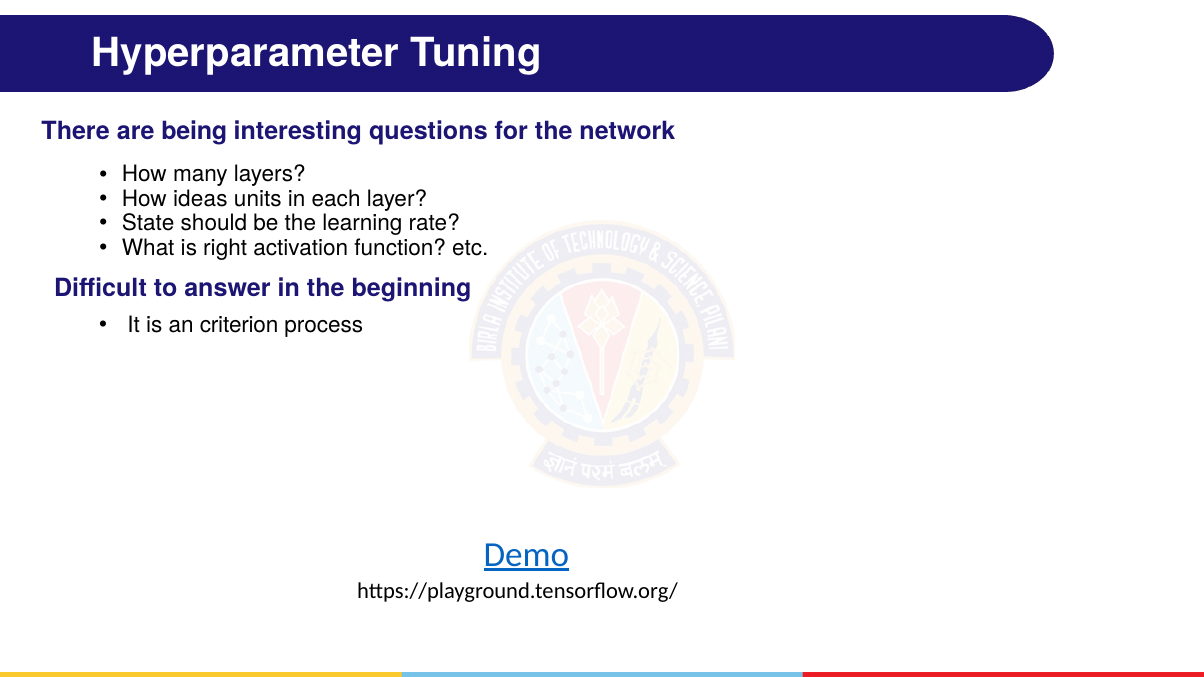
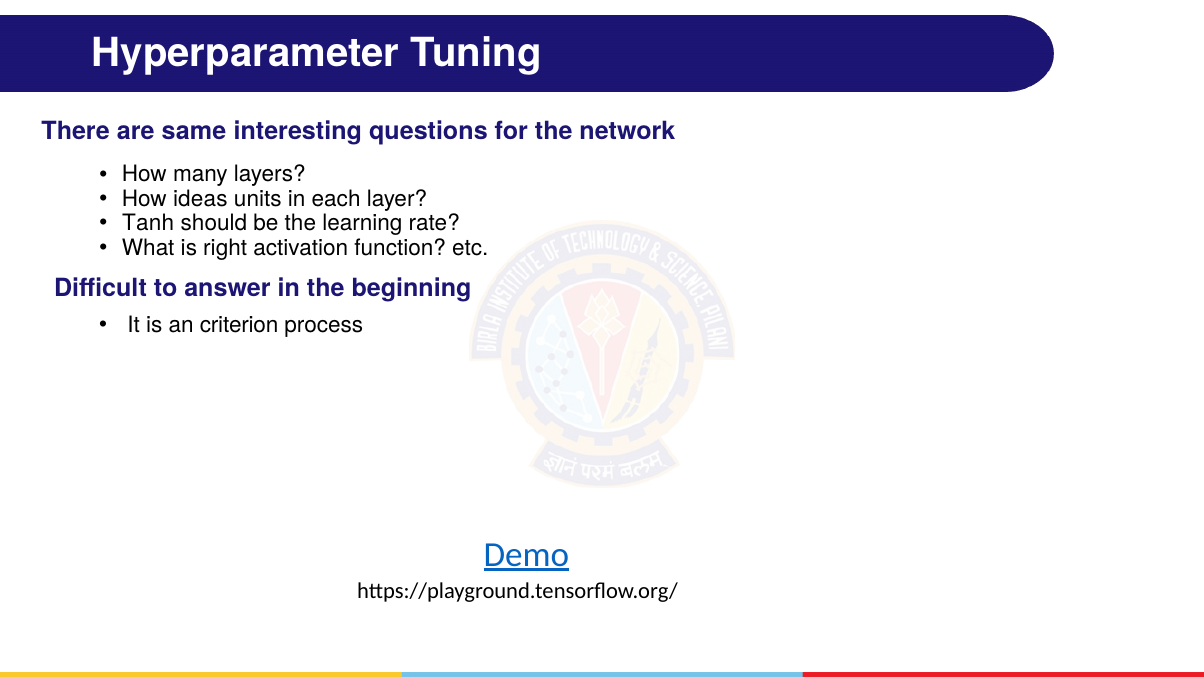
being: being -> same
State: State -> Tanh
